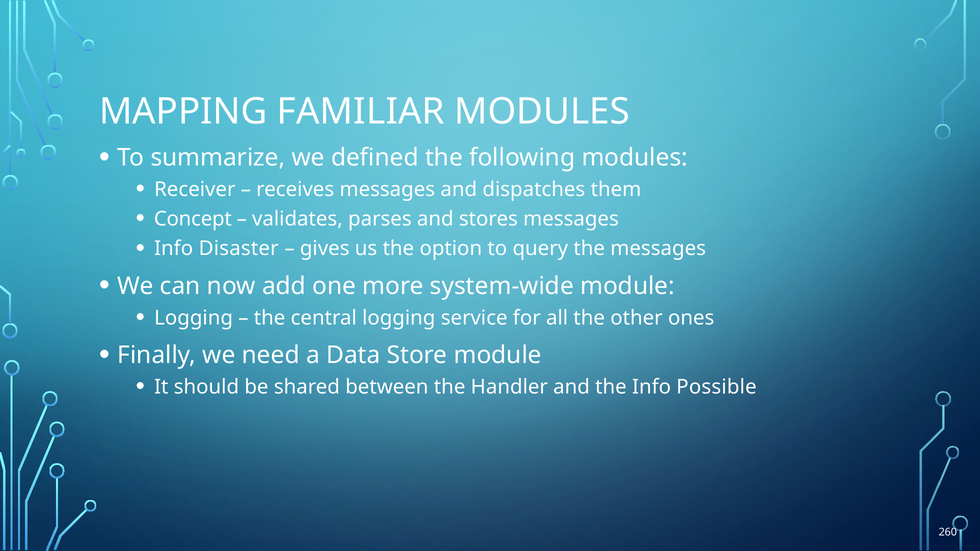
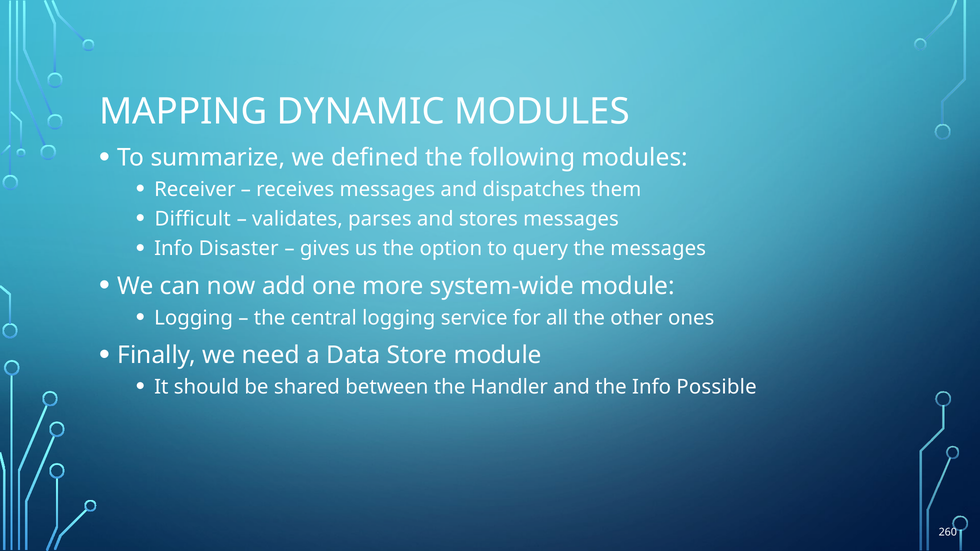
FAMILIAR: FAMILIAR -> DYNAMIC
Concept: Concept -> Difficult
